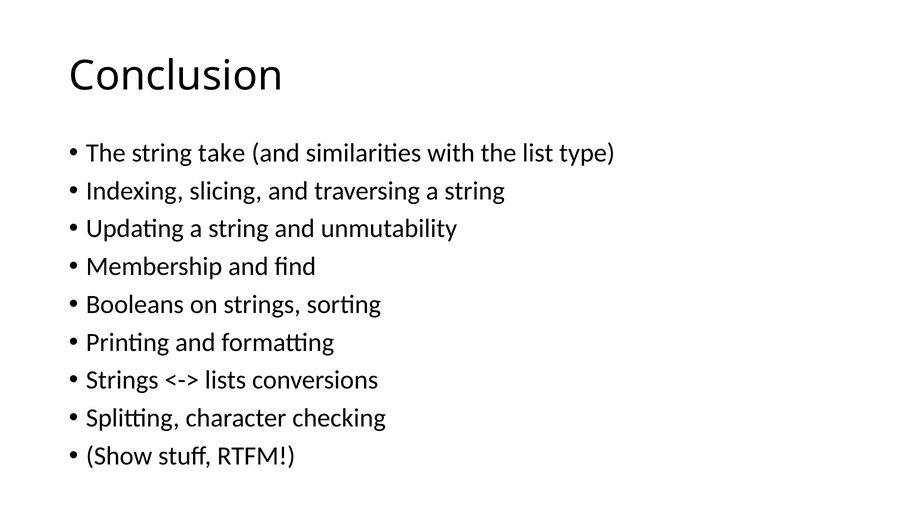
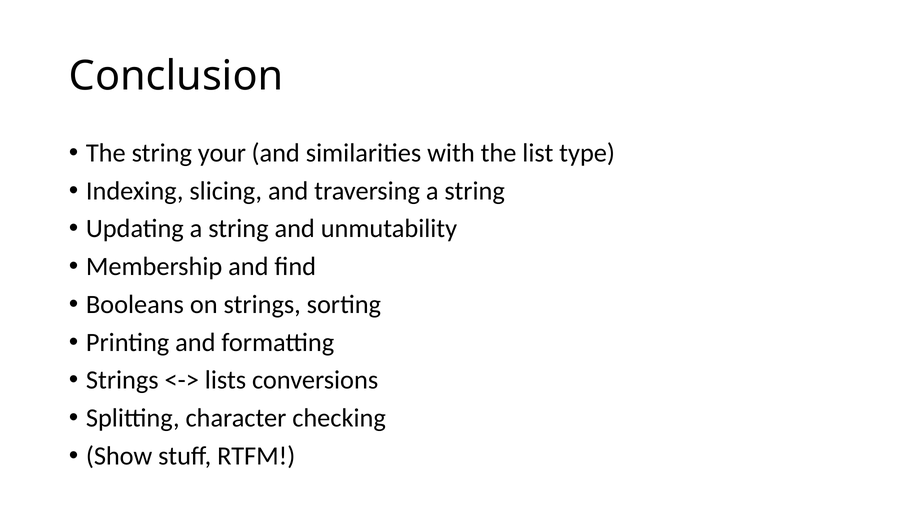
take: take -> your
